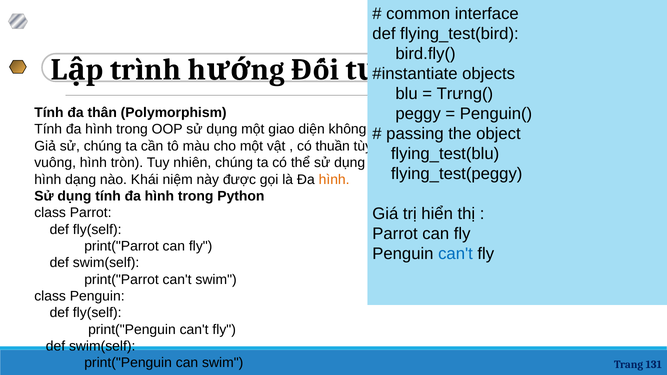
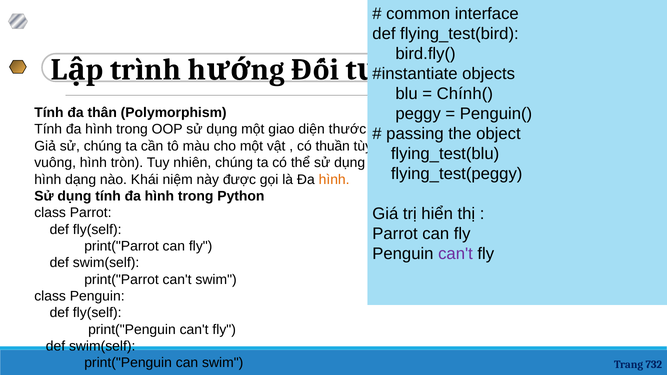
Trưng(: Trưng( -> Chính(
không: không -> thước
can't at (455, 254) colour: blue -> purple
131: 131 -> 732
